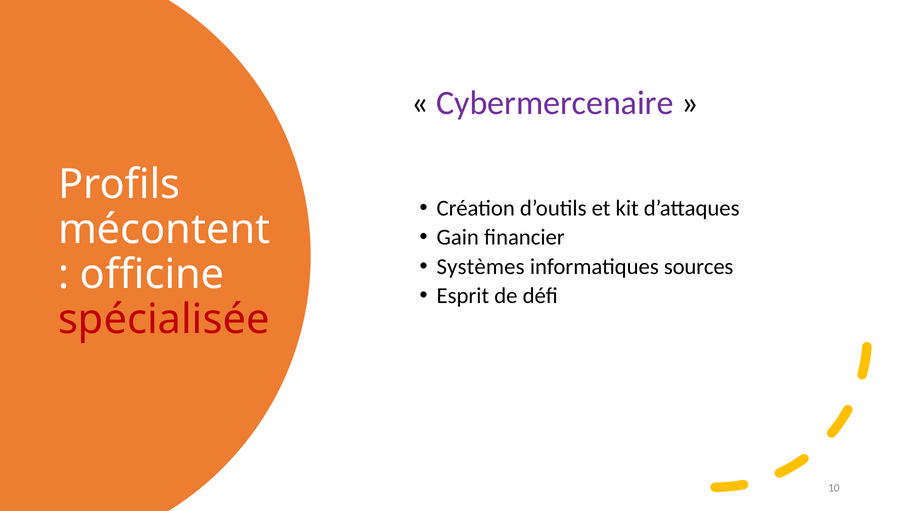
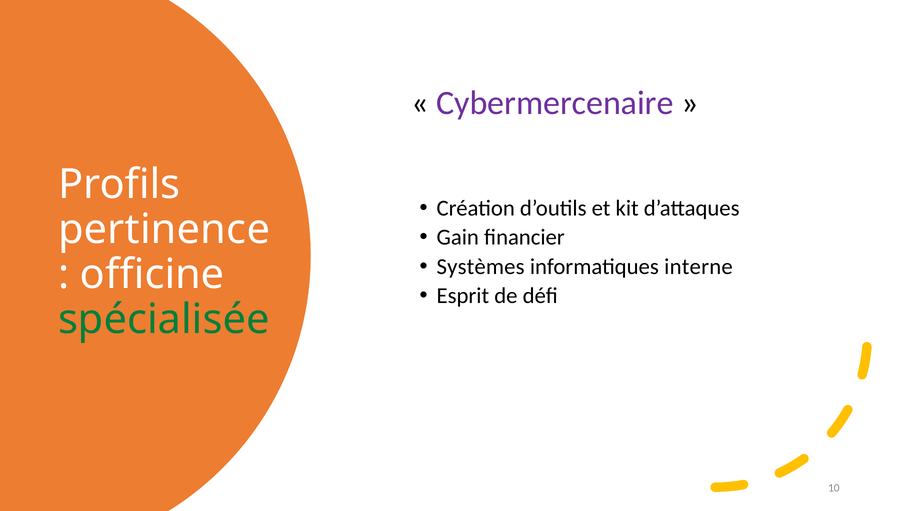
mécontent: mécontent -> pertinence
sources: sources -> interne
spécialisée colour: red -> green
